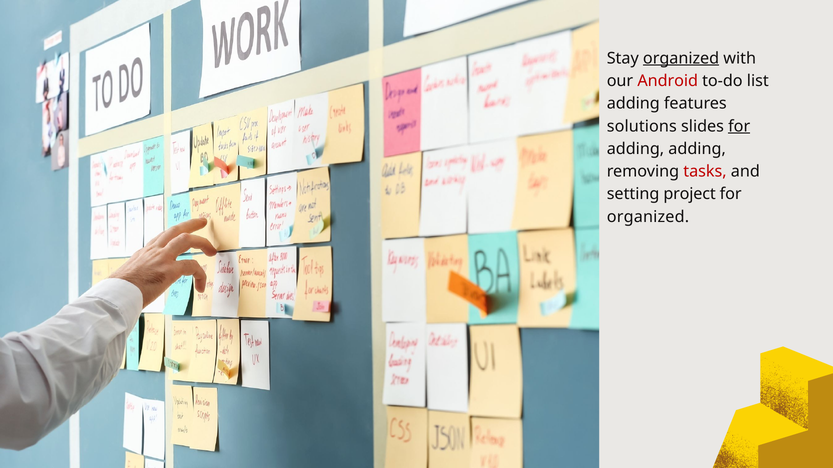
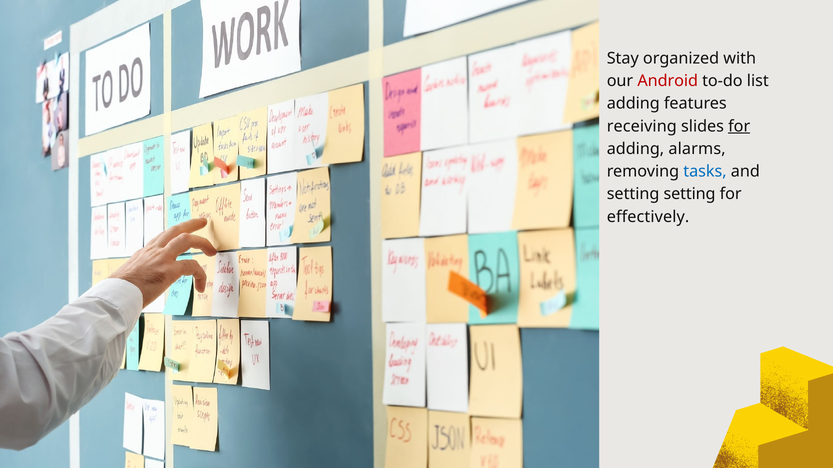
organized at (681, 58) underline: present -> none
solutions: solutions -> receiving
adding adding: adding -> alarms
tasks colour: red -> blue
setting project: project -> setting
organized at (648, 217): organized -> effectively
